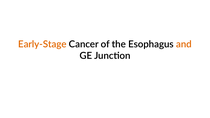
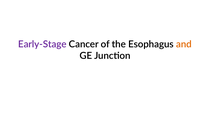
Early-Stage colour: orange -> purple
